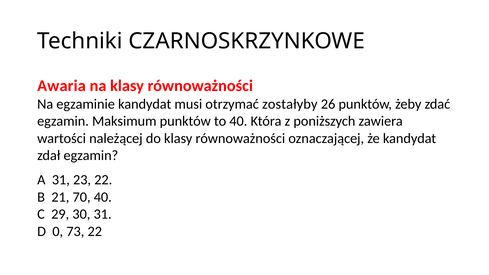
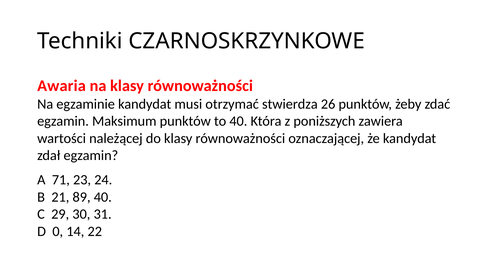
zostałyby: zostałyby -> stwierdza
A 31: 31 -> 71
23 22: 22 -> 24
70: 70 -> 89
73: 73 -> 14
